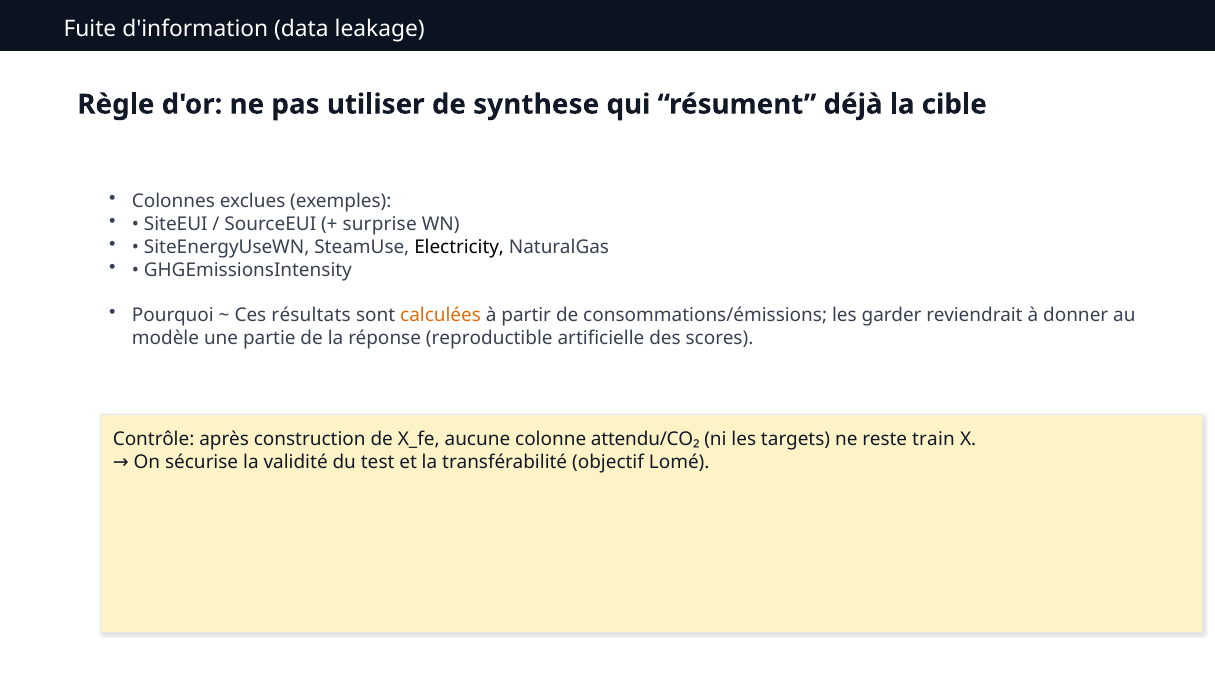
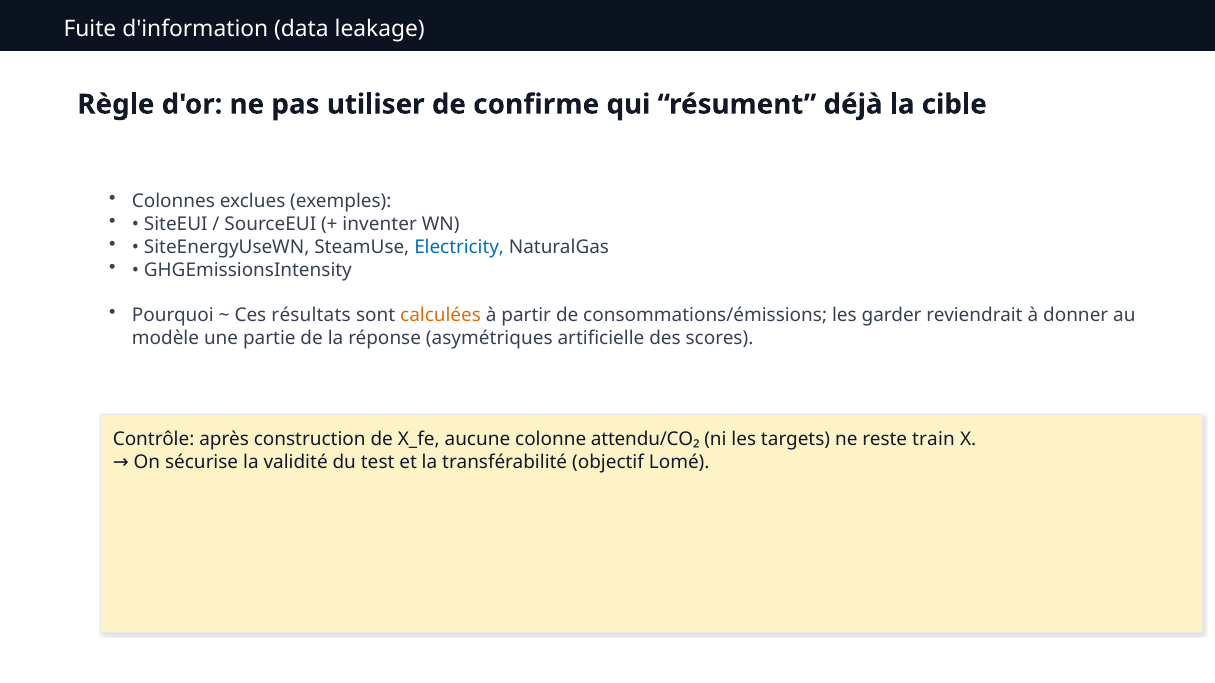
synthese: synthese -> confirme
surprise: surprise -> inventer
Electricity colour: black -> blue
reproductible: reproductible -> asymétriques
